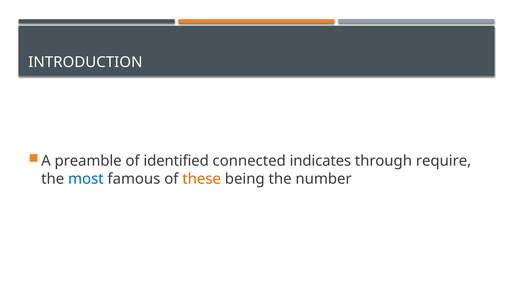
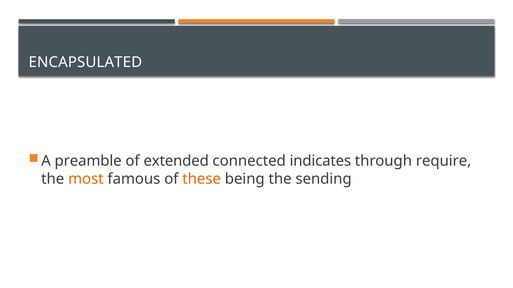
INTRODUCTION: INTRODUCTION -> ENCAPSULATED
identified: identified -> extended
most colour: blue -> orange
number: number -> sending
